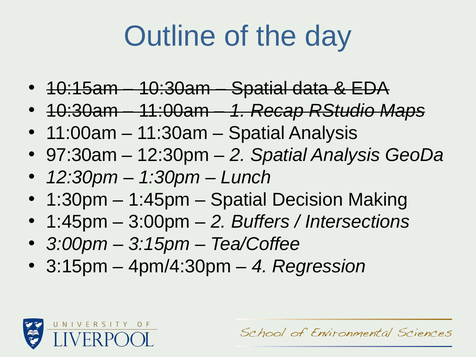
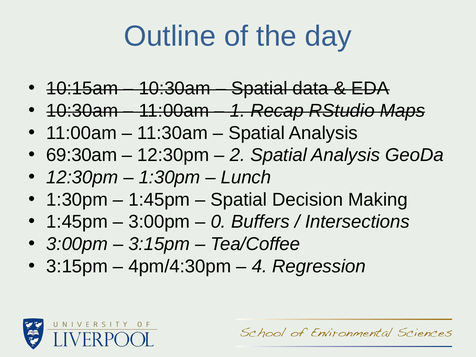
97:30am: 97:30am -> 69:30am
2 at (218, 222): 2 -> 0
